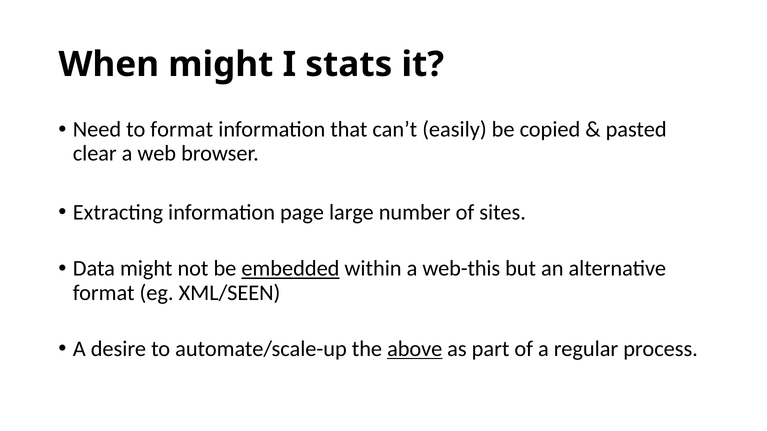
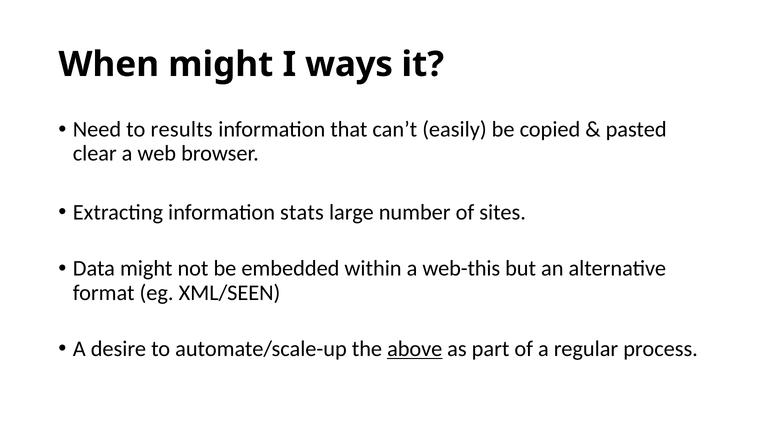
stats: stats -> ways
to format: format -> results
page: page -> stats
embedded underline: present -> none
